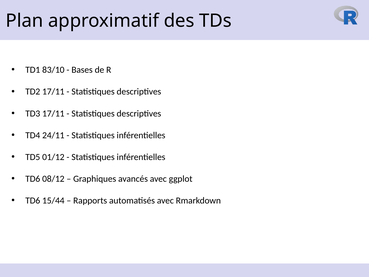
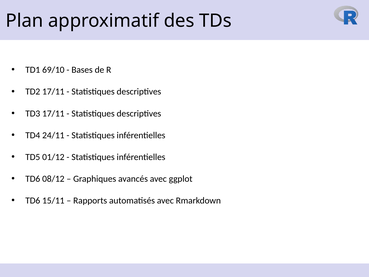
83/10: 83/10 -> 69/10
15/44: 15/44 -> 15/11
